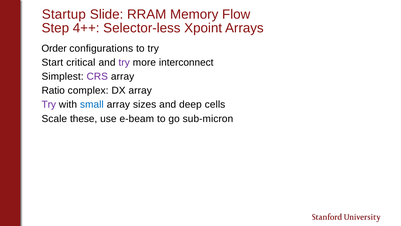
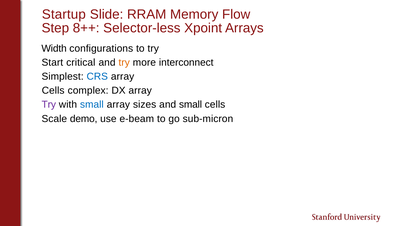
4++: 4++ -> 8++
Order: Order -> Width
try at (124, 62) colour: purple -> orange
CRS colour: purple -> blue
Ratio at (53, 90): Ratio -> Cells
and deep: deep -> small
these: these -> demo
